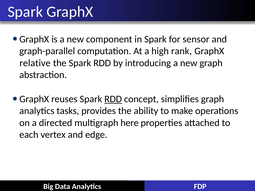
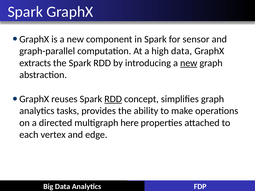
high rank: rank -> data
relative: relative -> extracts
new at (189, 63) underline: none -> present
